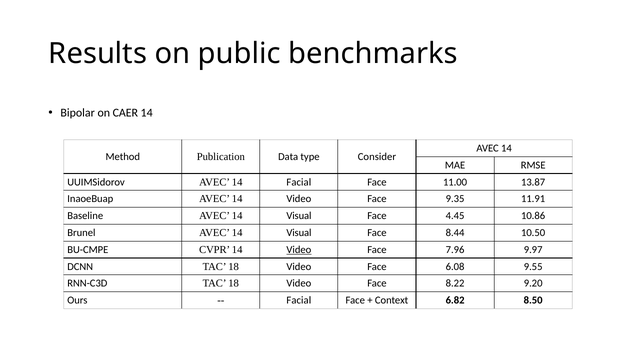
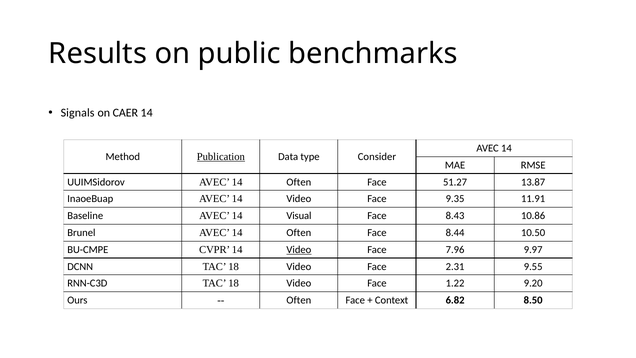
Bipolar: Bipolar -> Signals
Publication underline: none -> present
UUIMSidorov AVEC 14 Facial: Facial -> Often
11.00: 11.00 -> 51.27
4.45: 4.45 -> 8.43
Brunel AVEC 14 Visual: Visual -> Often
6.08: 6.08 -> 2.31
8.22: 8.22 -> 1.22
Facial at (299, 300): Facial -> Often
